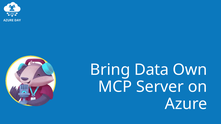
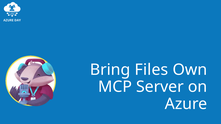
Data: Data -> Files
